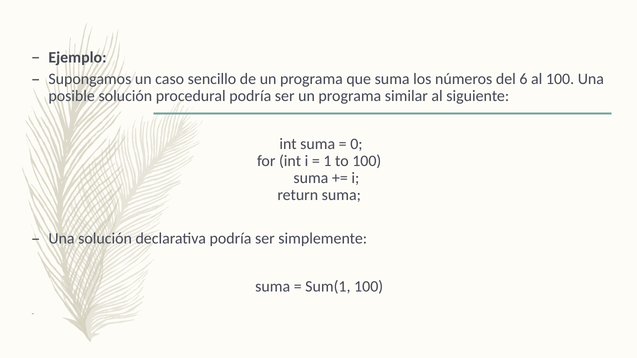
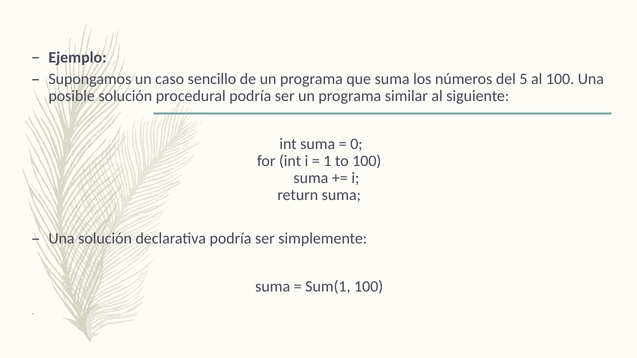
6: 6 -> 5
